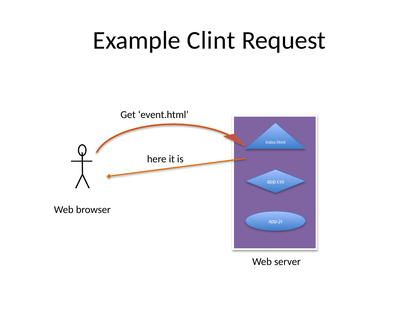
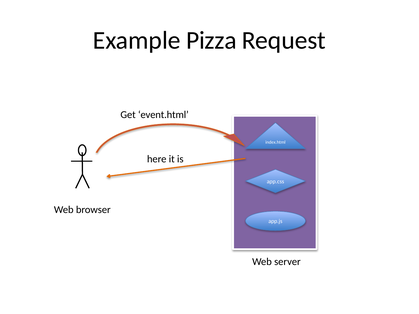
Clint: Clint -> Pizza
